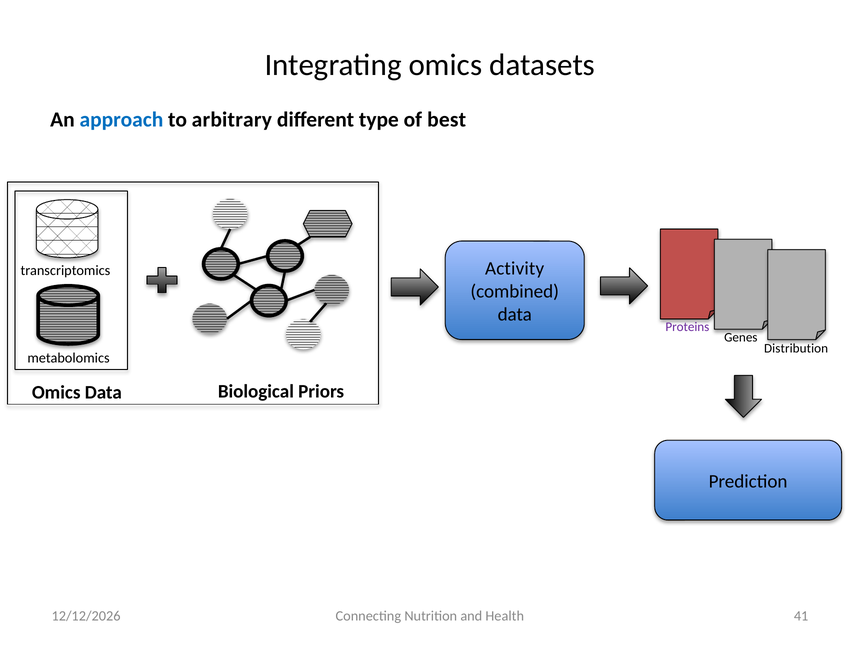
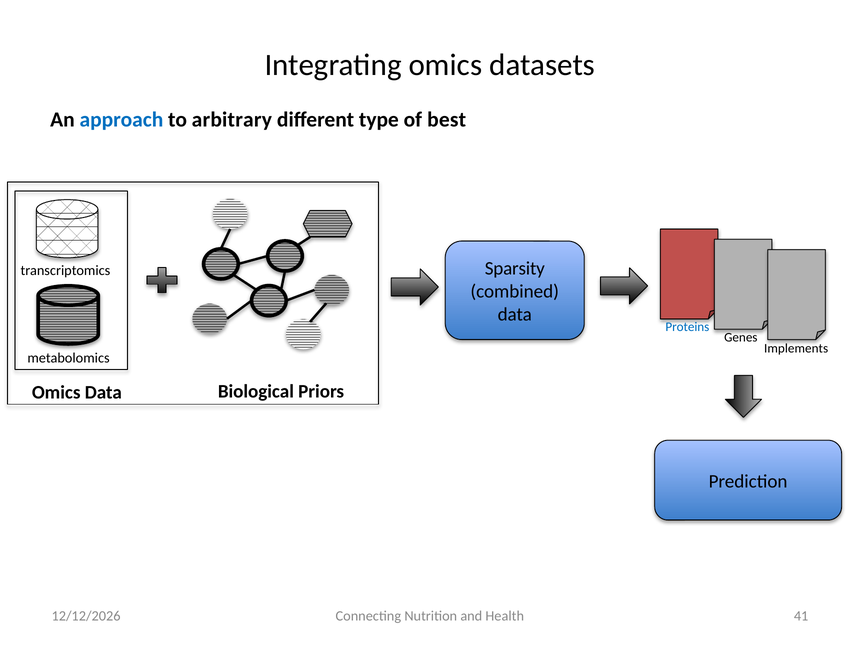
Activity: Activity -> Sparsity
Proteins colour: purple -> blue
Distribution: Distribution -> Implements
